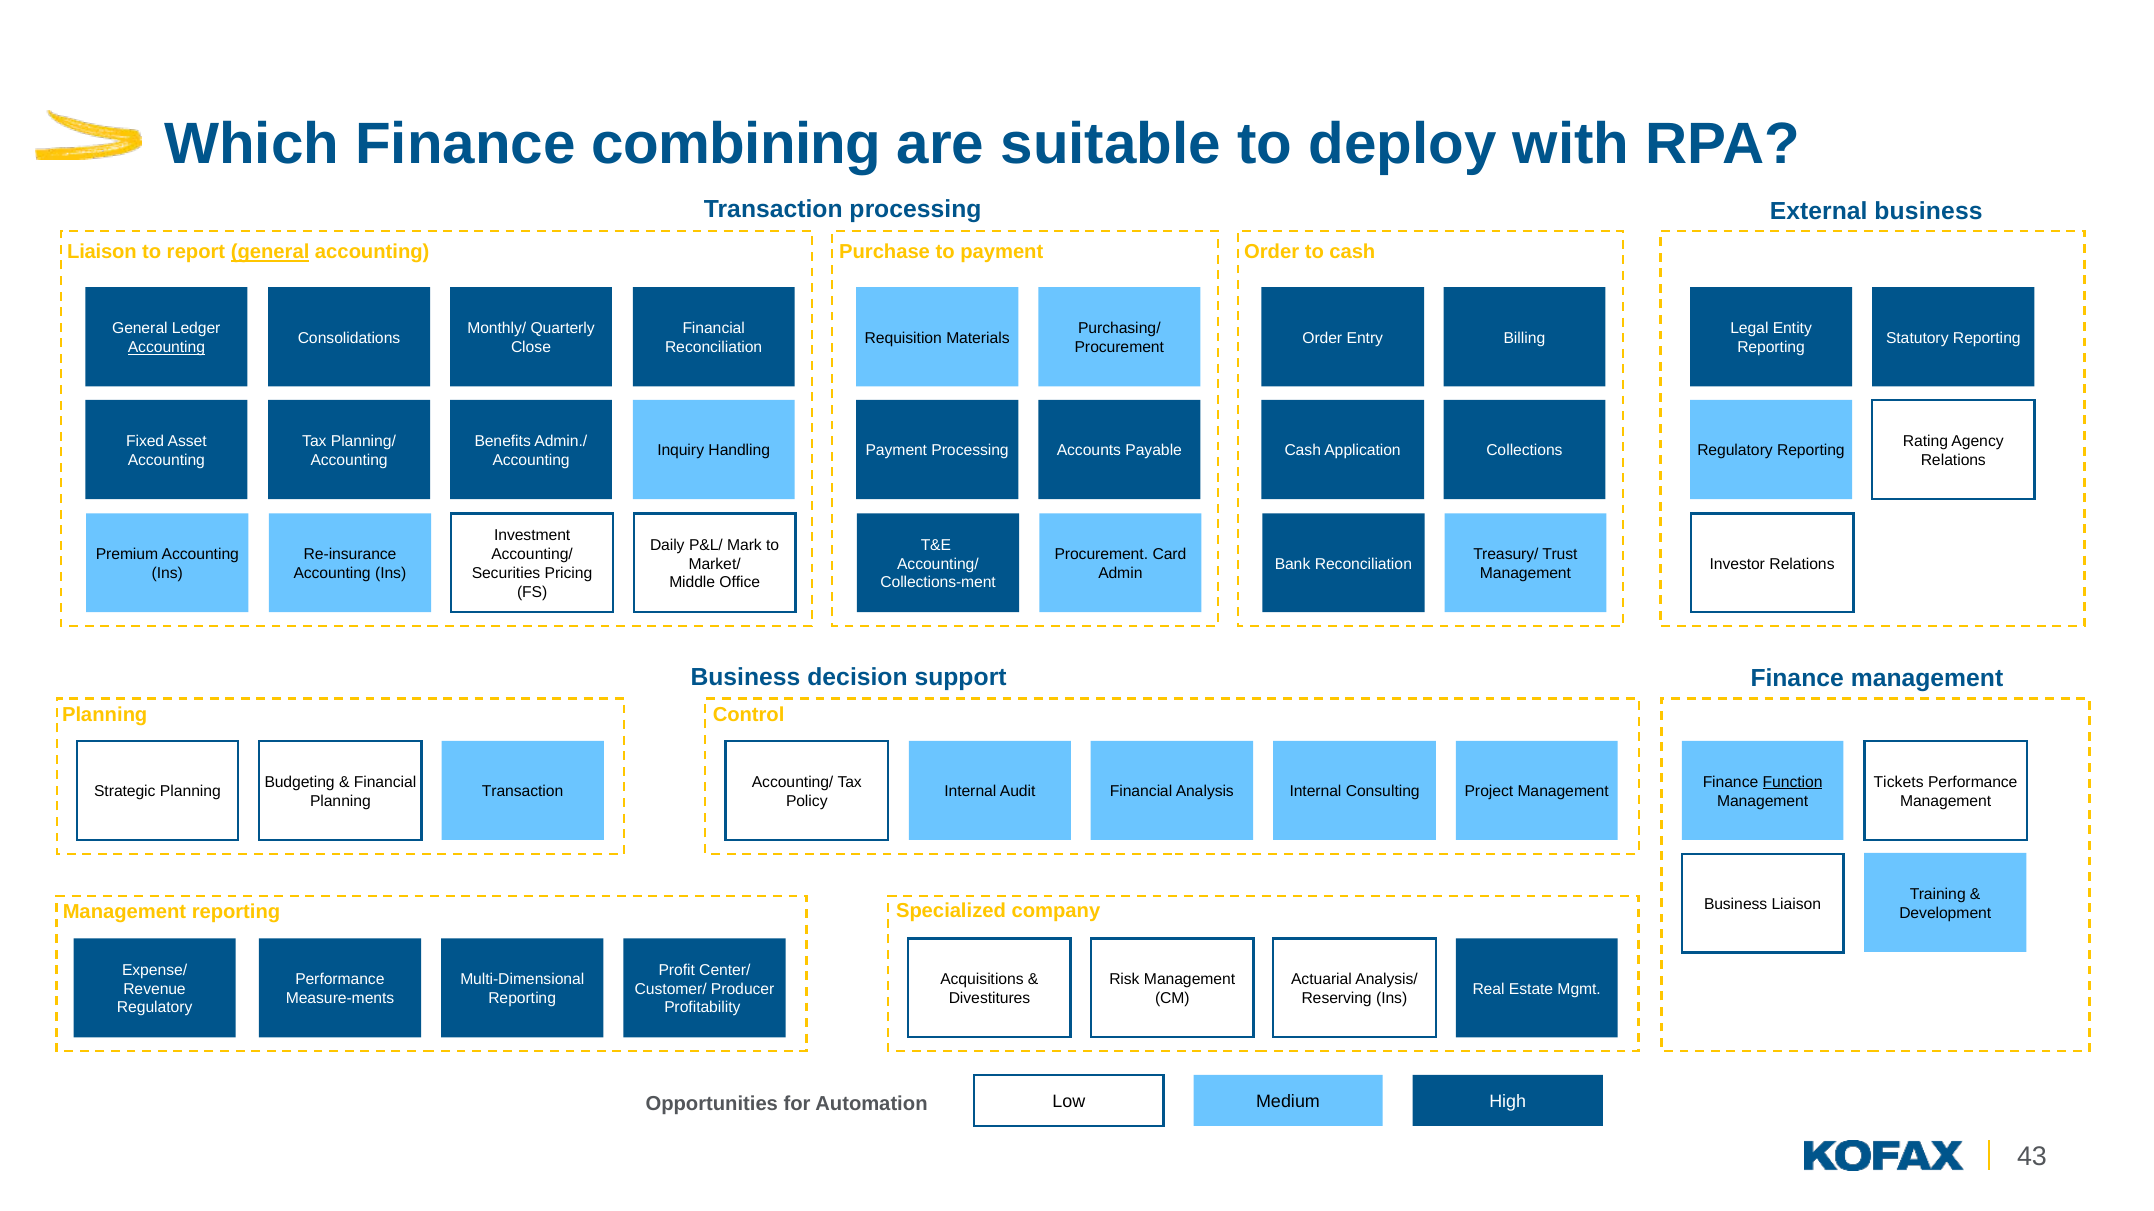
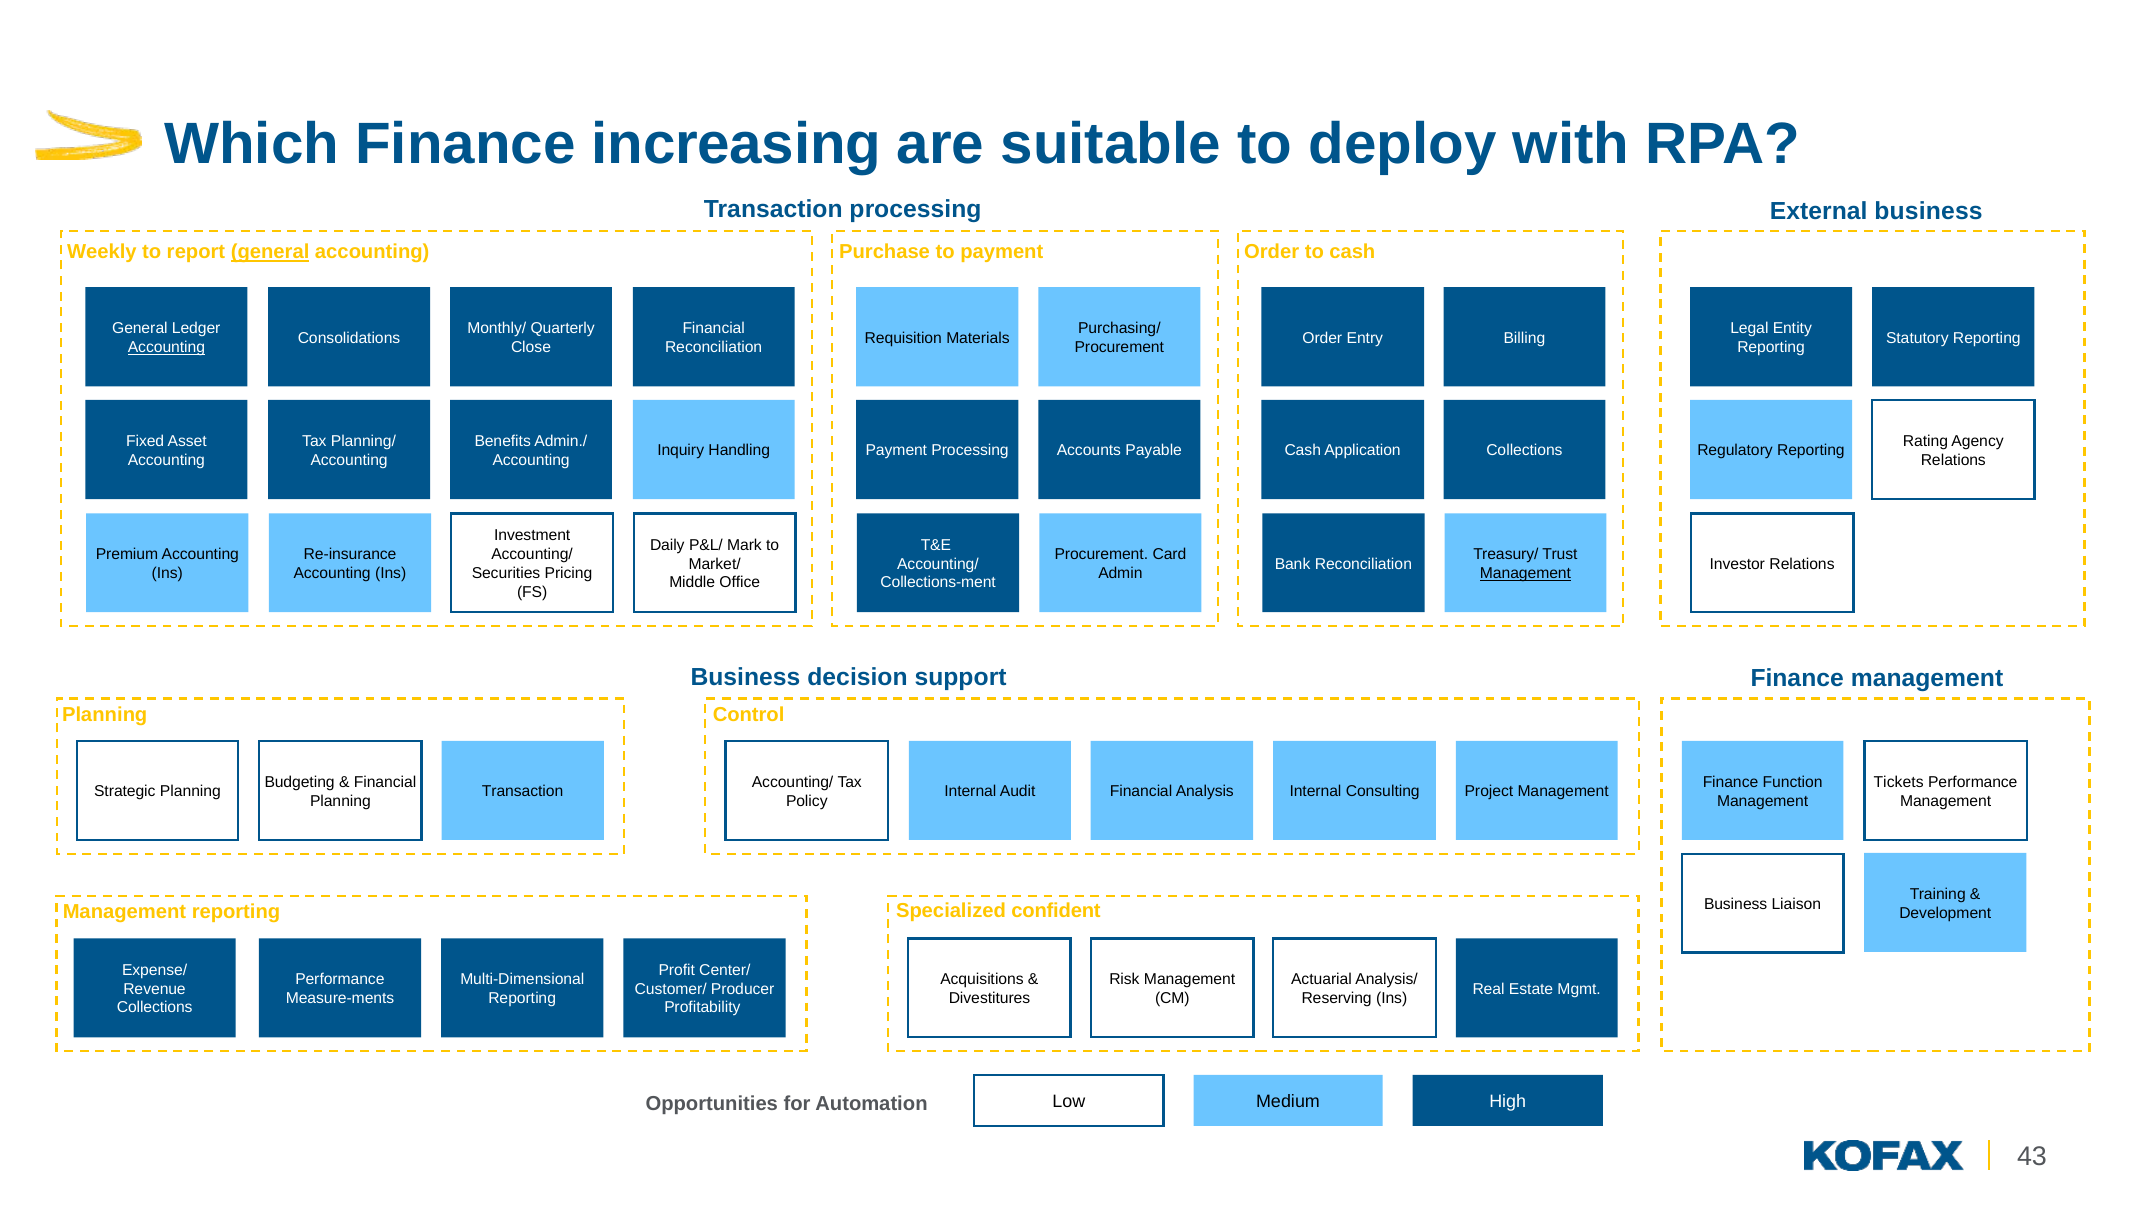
combining: combining -> increasing
Liaison at (102, 252): Liaison -> Weekly
Management at (1525, 574) underline: none -> present
Function underline: present -> none
company: company -> confident
Regulatory at (155, 1008): Regulatory -> Collections
